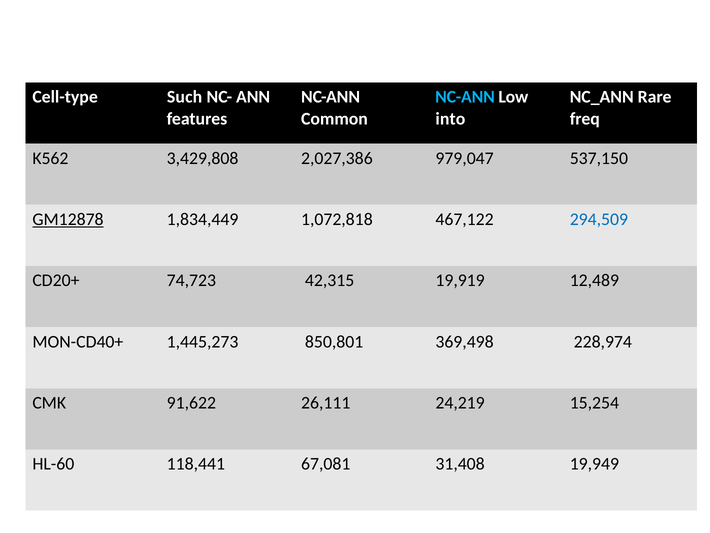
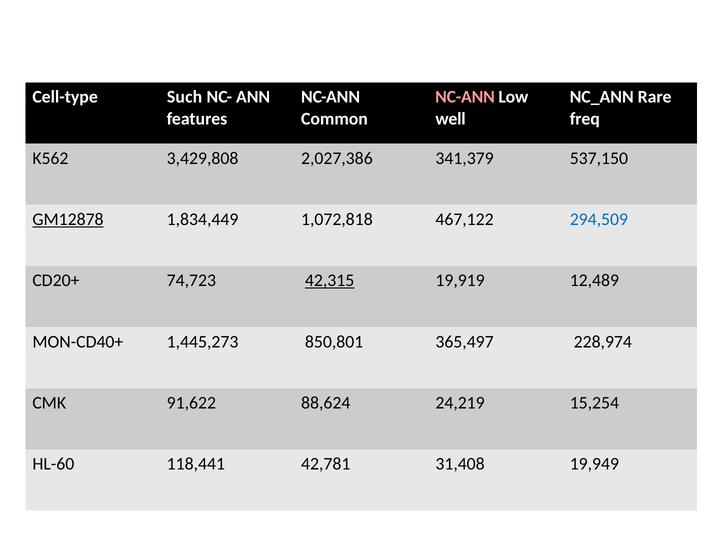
NC-ANN at (465, 97) colour: light blue -> pink
into: into -> well
979,047: 979,047 -> 341,379
42,315 underline: none -> present
369,498: 369,498 -> 365,497
26,111: 26,111 -> 88,624
67,081: 67,081 -> 42,781
